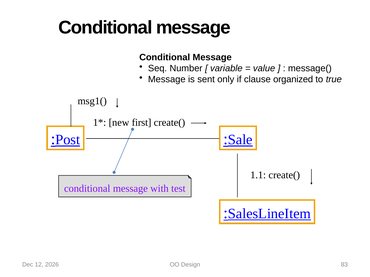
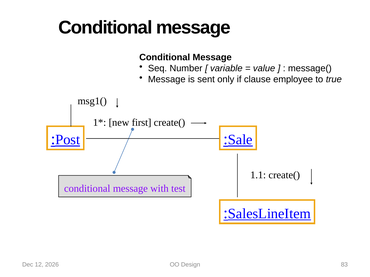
organized: organized -> employee
